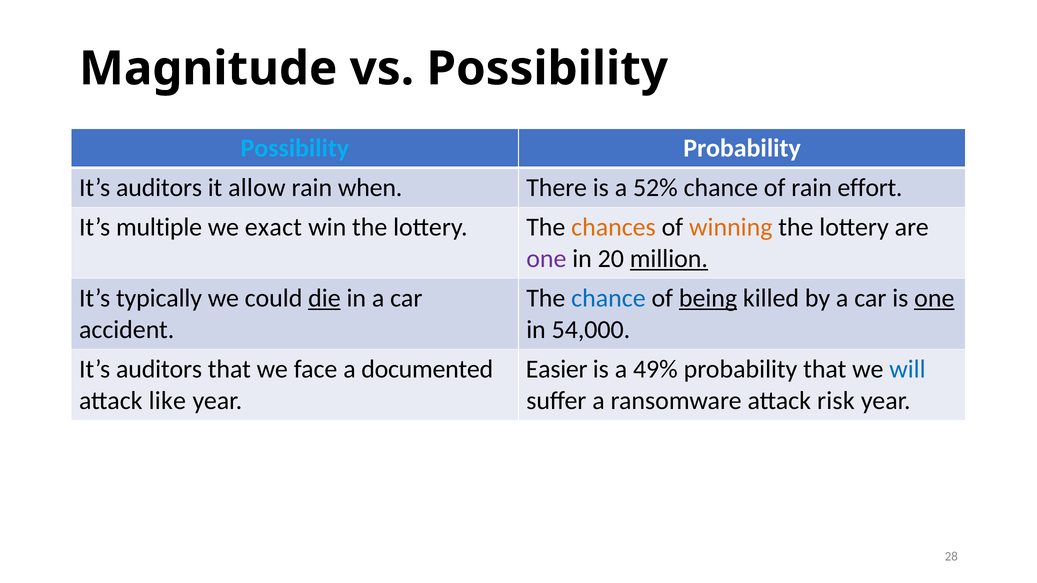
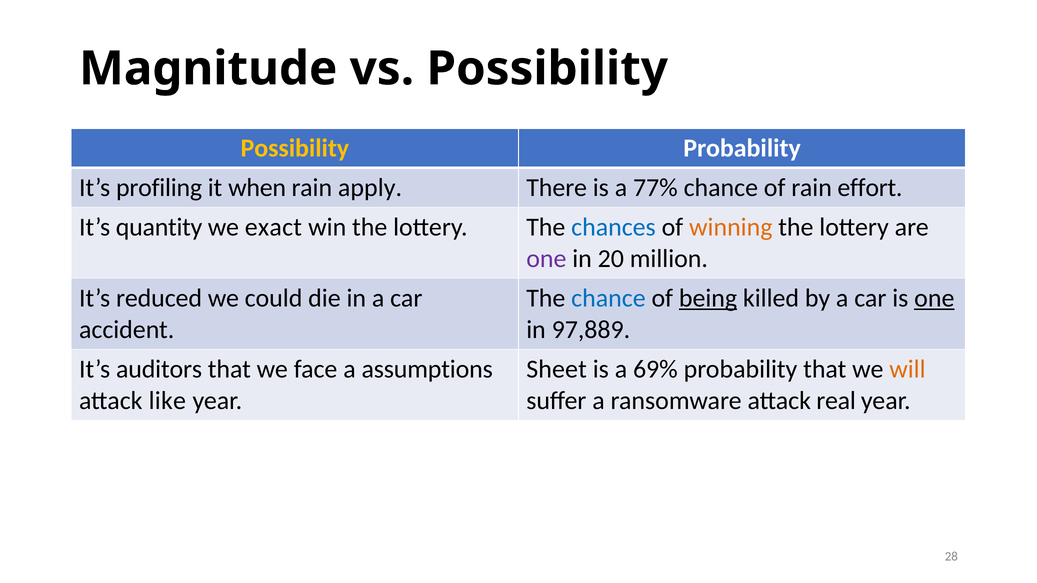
Possibility at (295, 148) colour: light blue -> yellow
auditors at (159, 188): auditors -> profiling
allow: allow -> when
when: when -> apply
52%: 52% -> 77%
multiple: multiple -> quantity
chances colour: orange -> blue
million underline: present -> none
typically: typically -> reduced
die underline: present -> none
54,000: 54,000 -> 97,889
documented: documented -> assumptions
Easier: Easier -> Sheet
49%: 49% -> 69%
will colour: blue -> orange
risk: risk -> real
